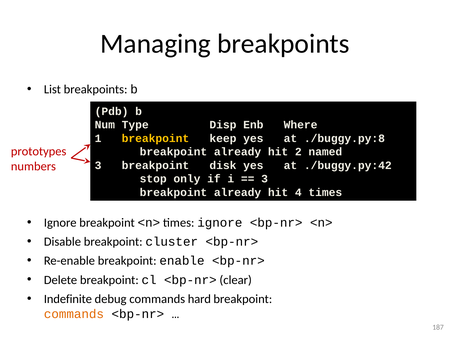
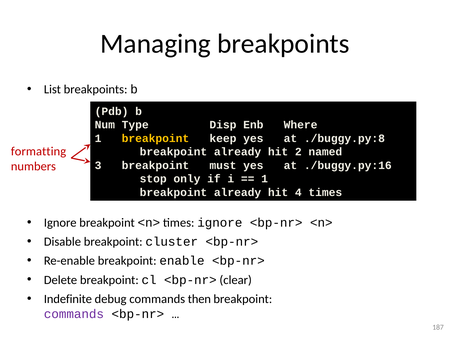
prototypes: prototypes -> formatting
disk: disk -> must
./buggy.py:42: ./buggy.py:42 -> ./buggy.py:16
3 at (265, 179): 3 -> 1
hard: hard -> then
commands at (74, 313) colour: orange -> purple
